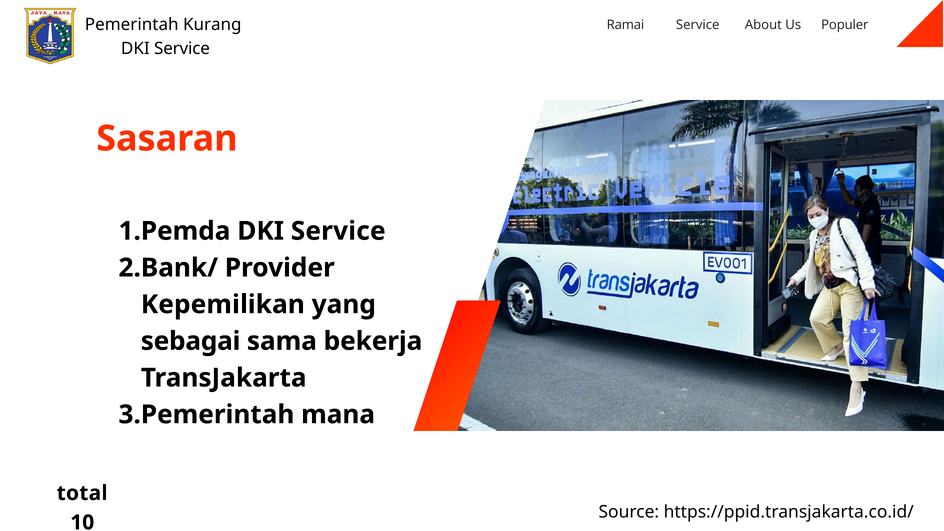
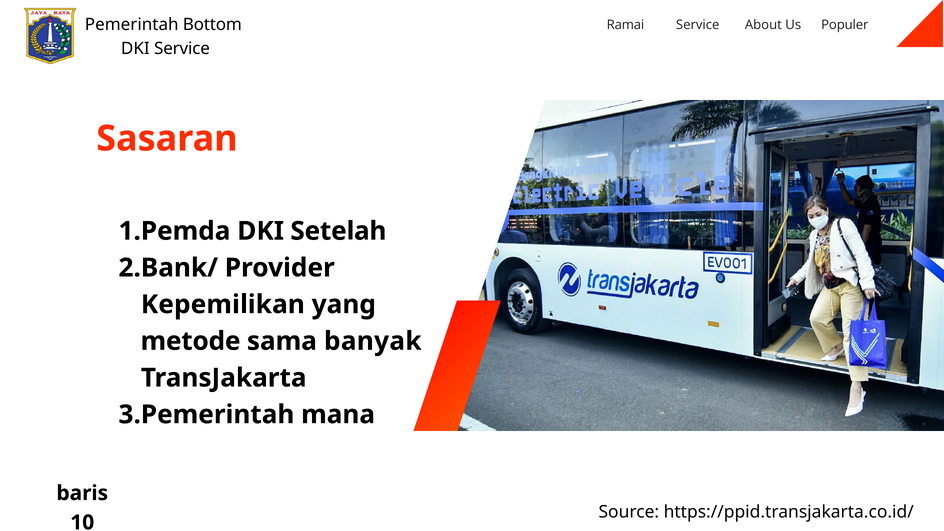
Kurang: Kurang -> Bottom
Service at (338, 231): Service -> Setelah
sebagai: sebagai -> metode
bekerja: bekerja -> banyak
total: total -> baris
